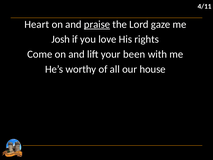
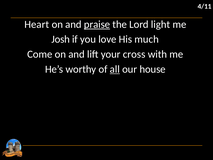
gaze: gaze -> light
rights: rights -> much
been: been -> cross
all underline: none -> present
